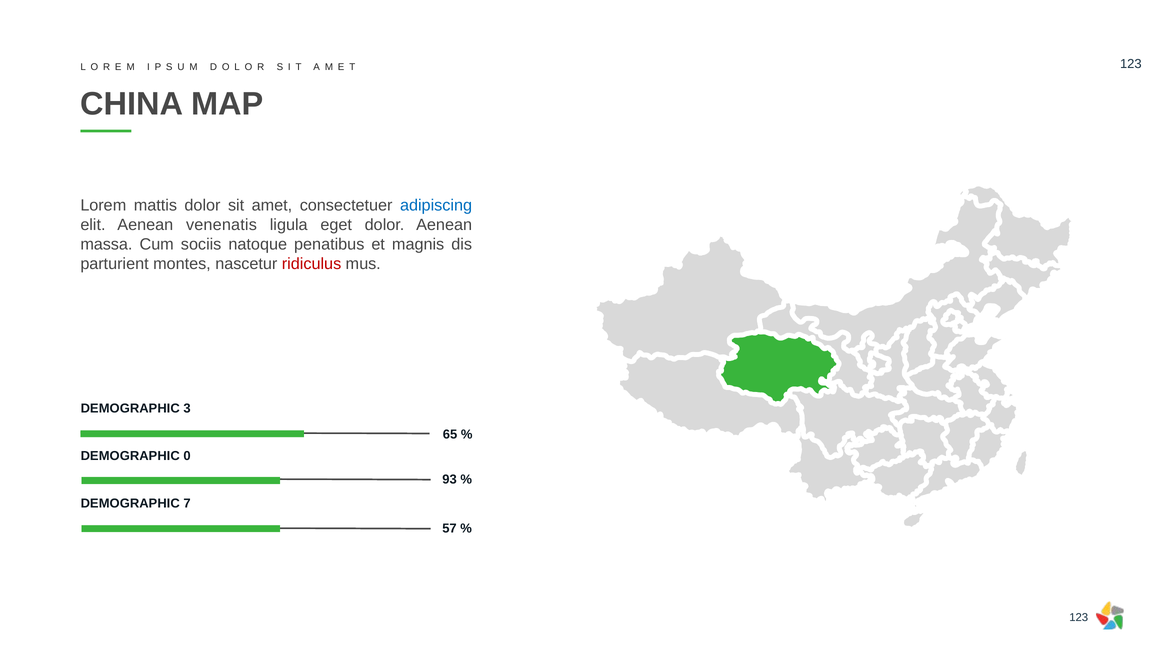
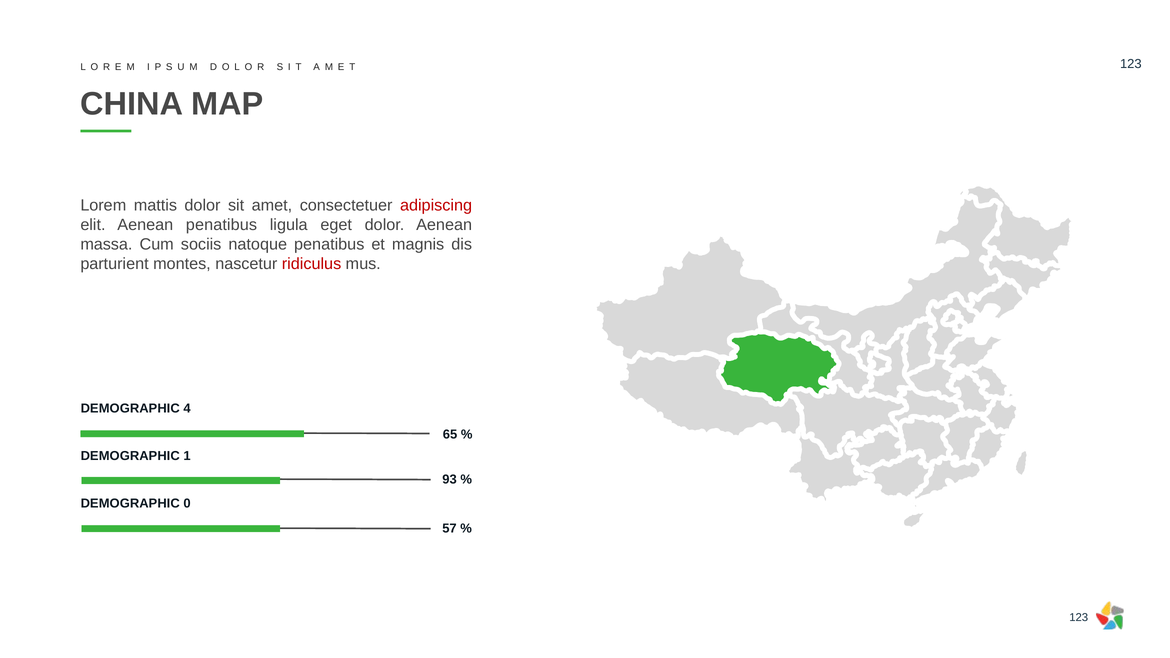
adipiscing colour: blue -> red
Aenean venenatis: venenatis -> penatibus
3: 3 -> 4
0: 0 -> 1
7: 7 -> 0
